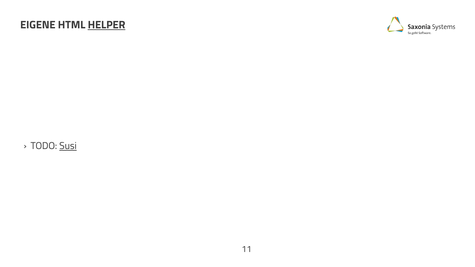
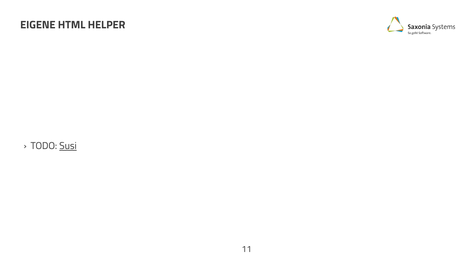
HELPER underline: present -> none
